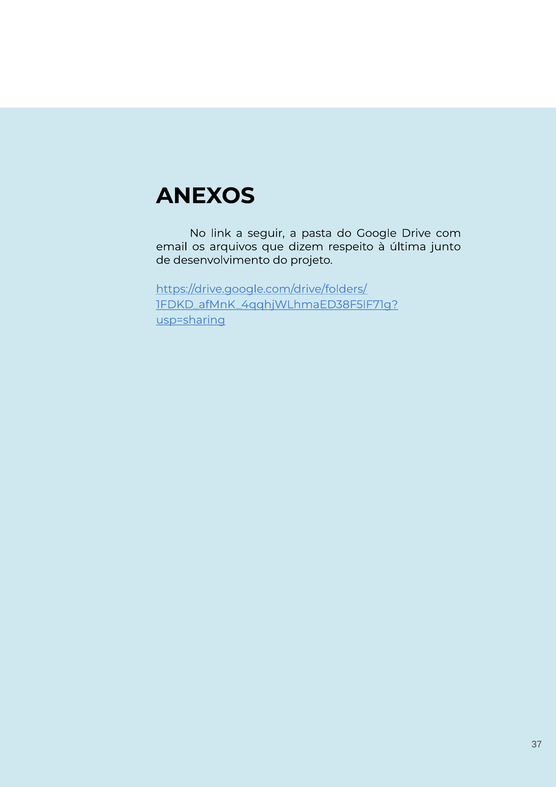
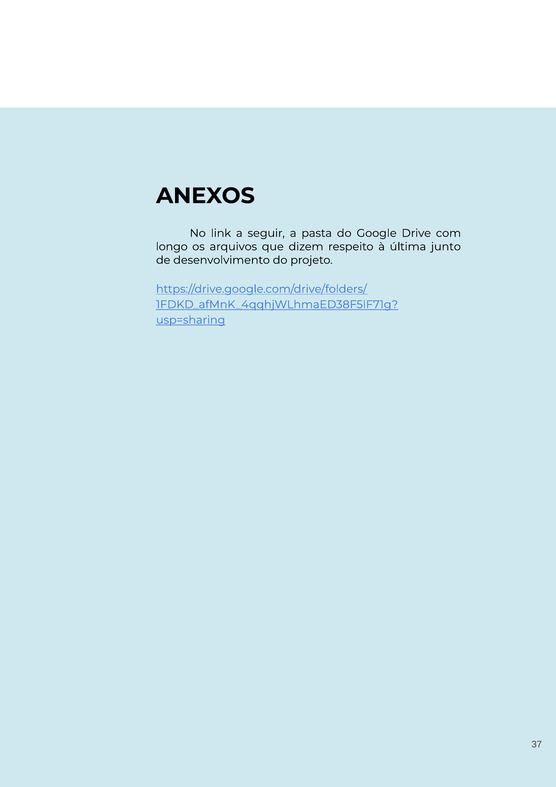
email: email -> longo
